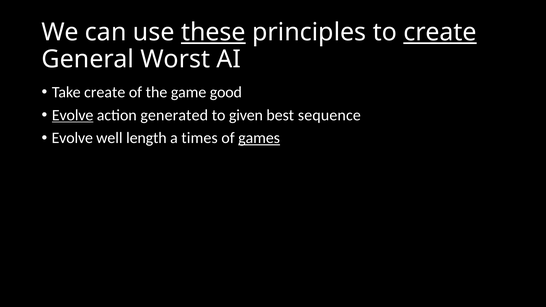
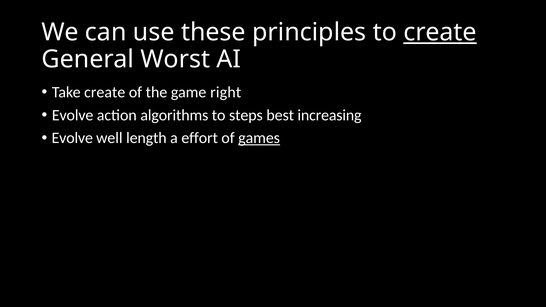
these underline: present -> none
good: good -> right
Evolve at (73, 115) underline: present -> none
generated: generated -> algorithms
given: given -> steps
sequence: sequence -> increasing
times: times -> effort
